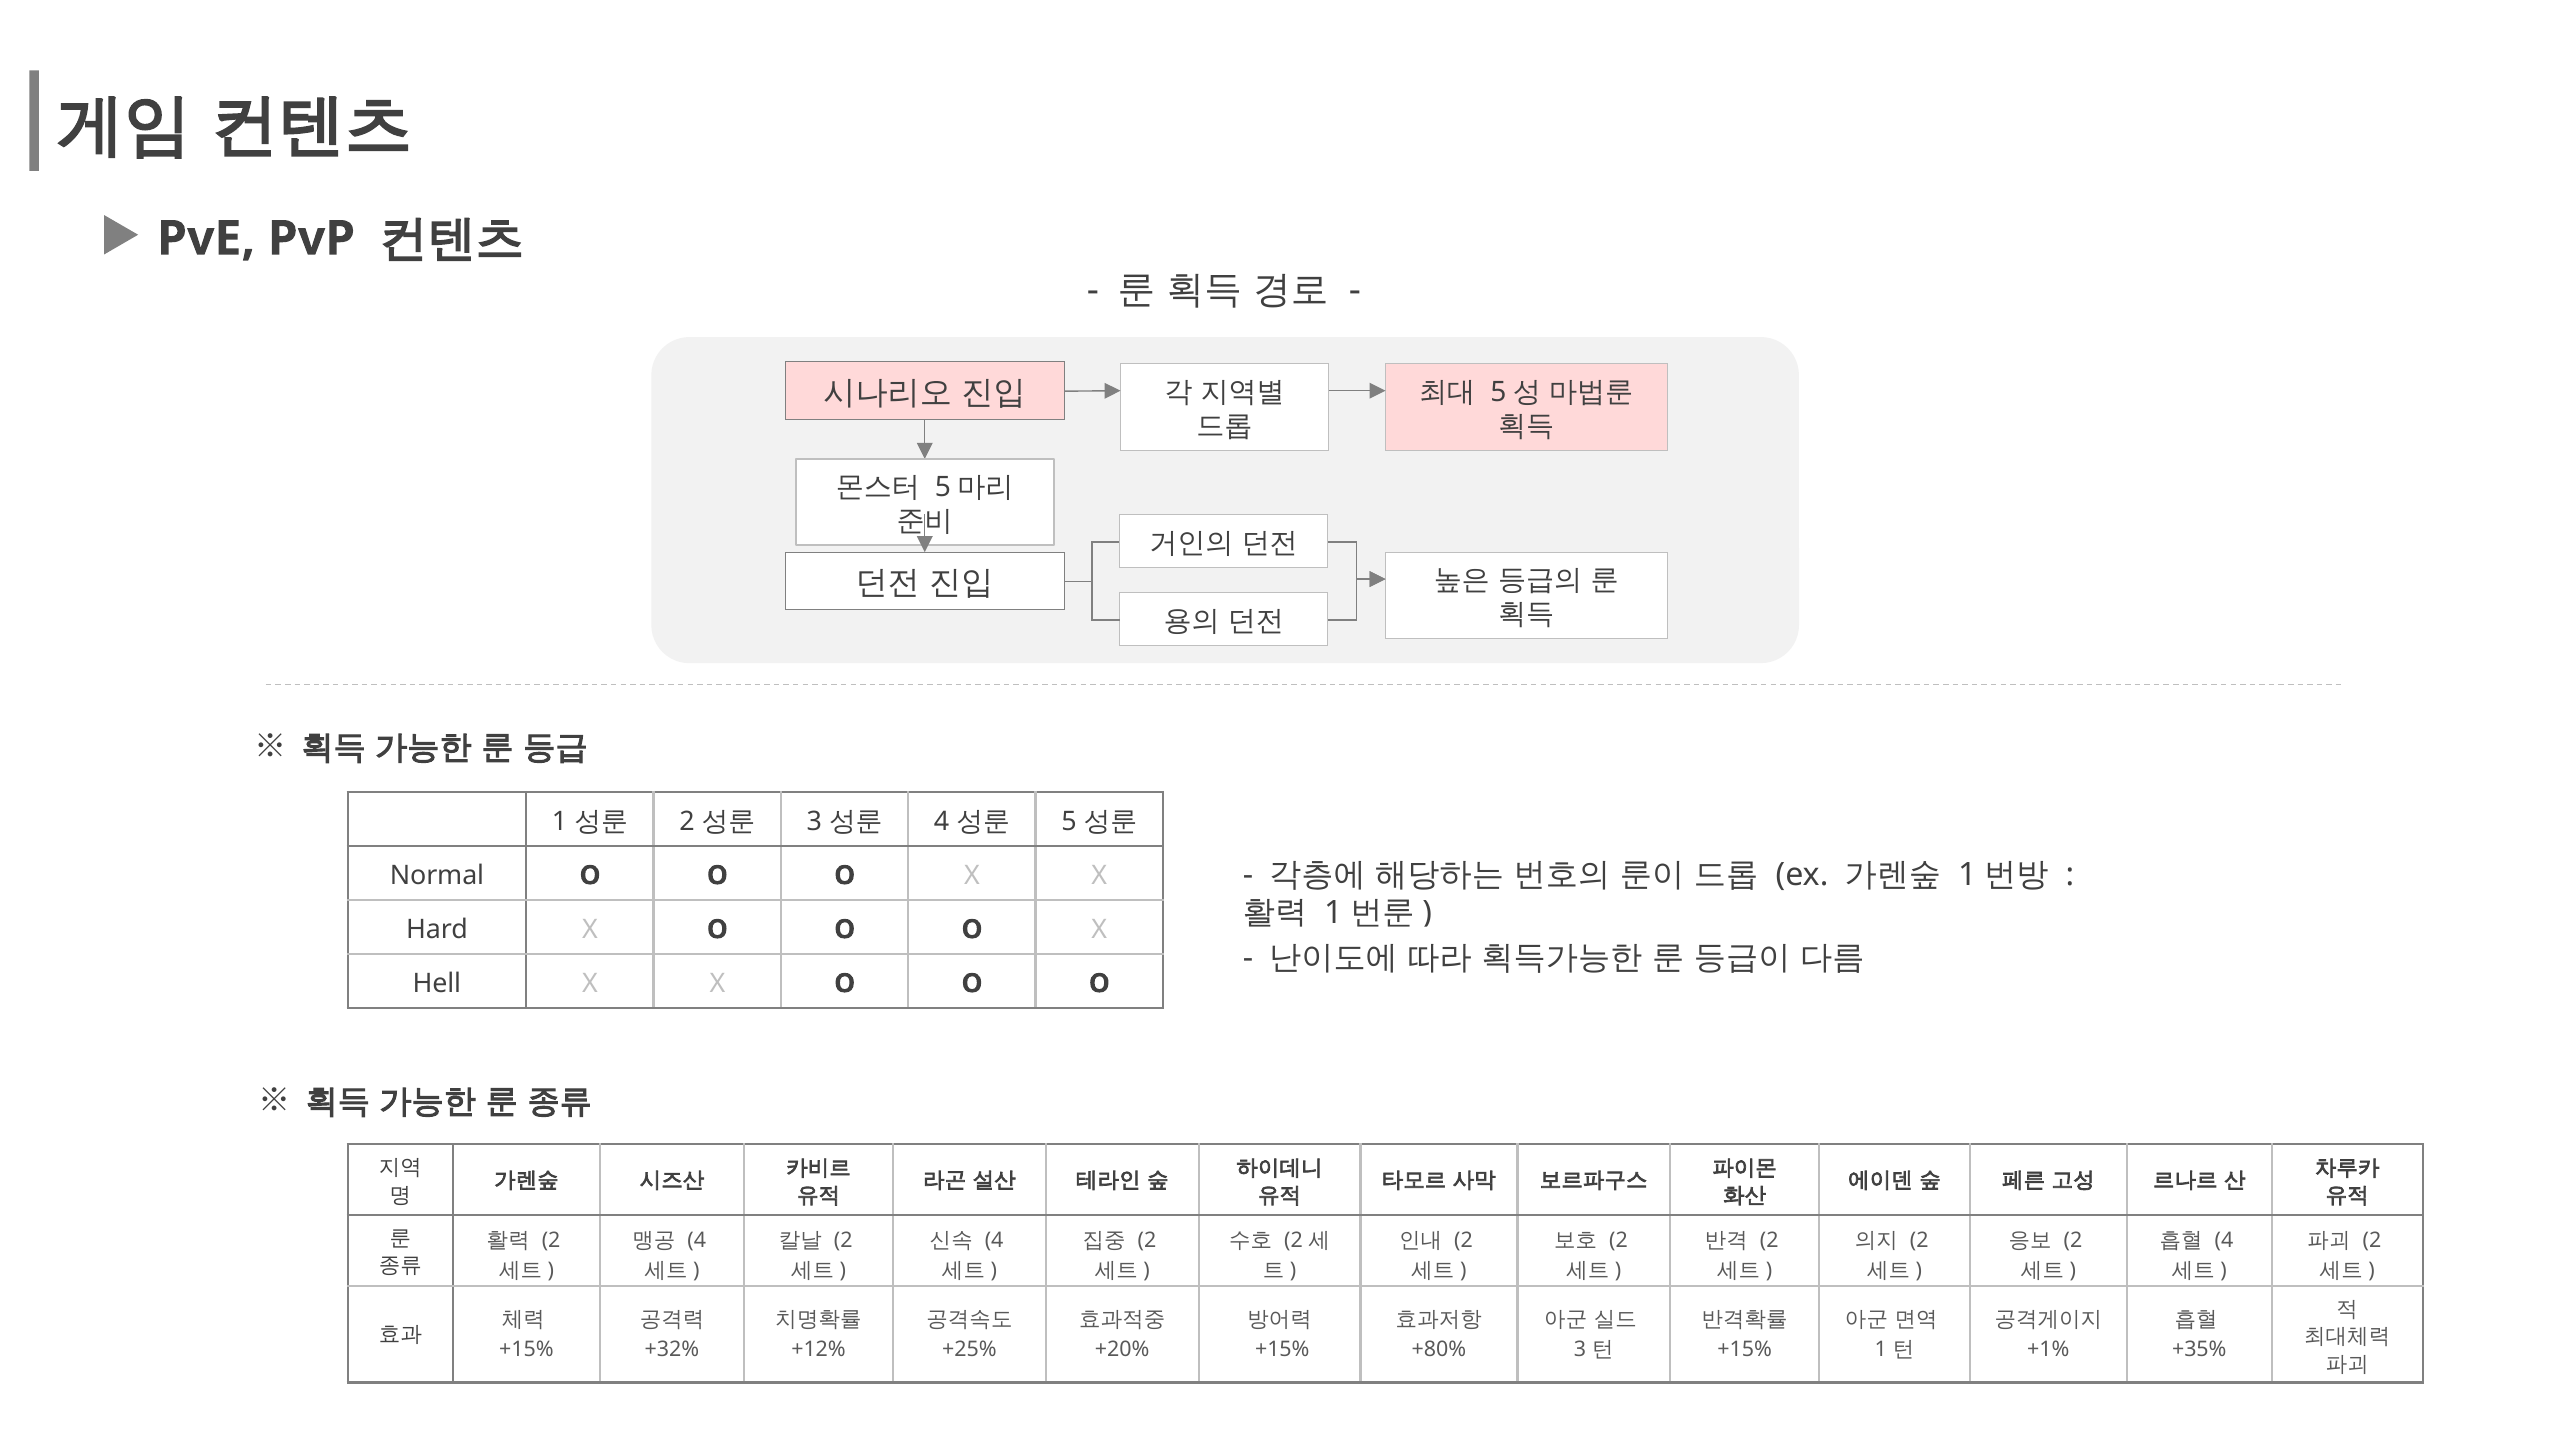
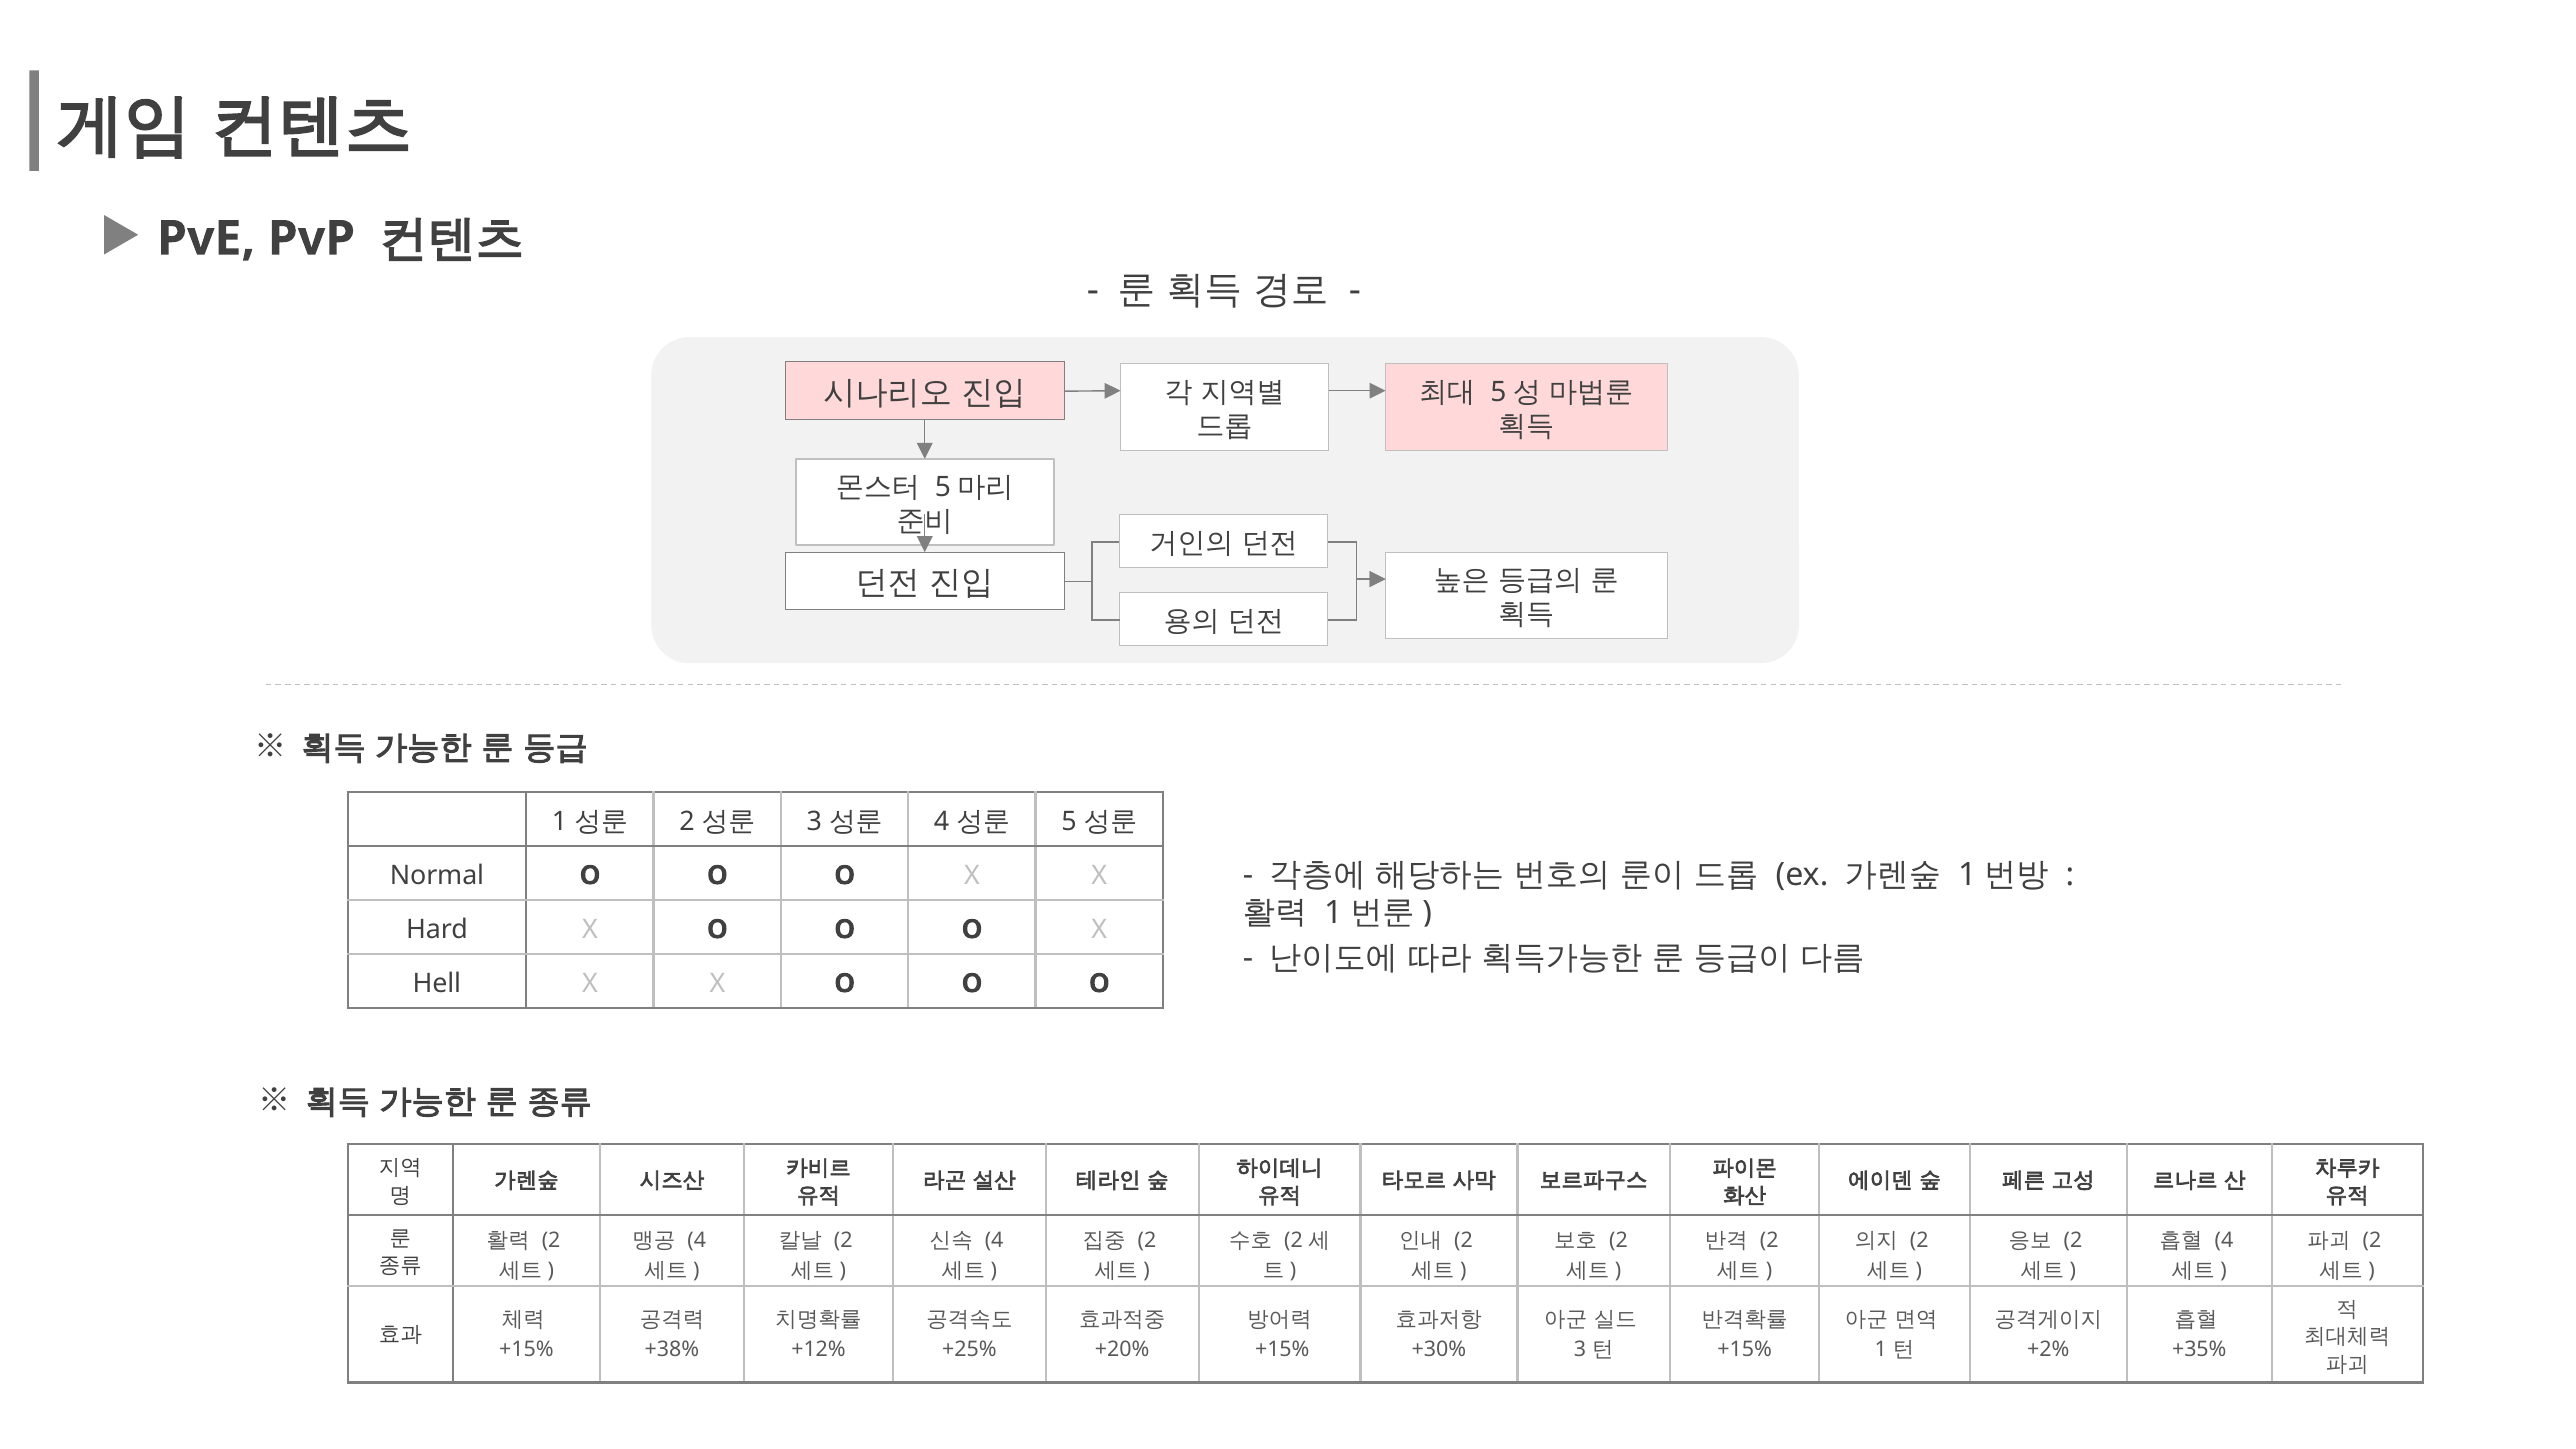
+32%: +32% -> +38%
+80%: +80% -> +30%
+1%: +1% -> +2%
